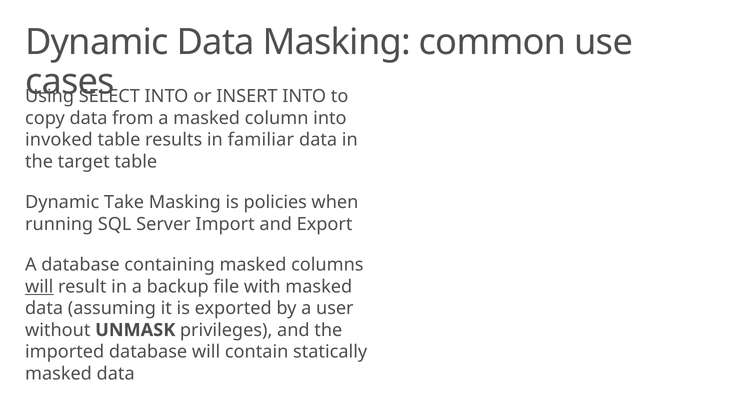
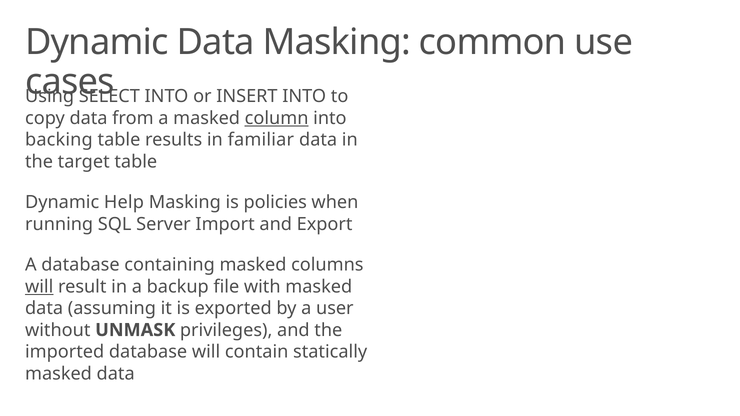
column underline: none -> present
invoked: invoked -> backing
Take: Take -> Help
